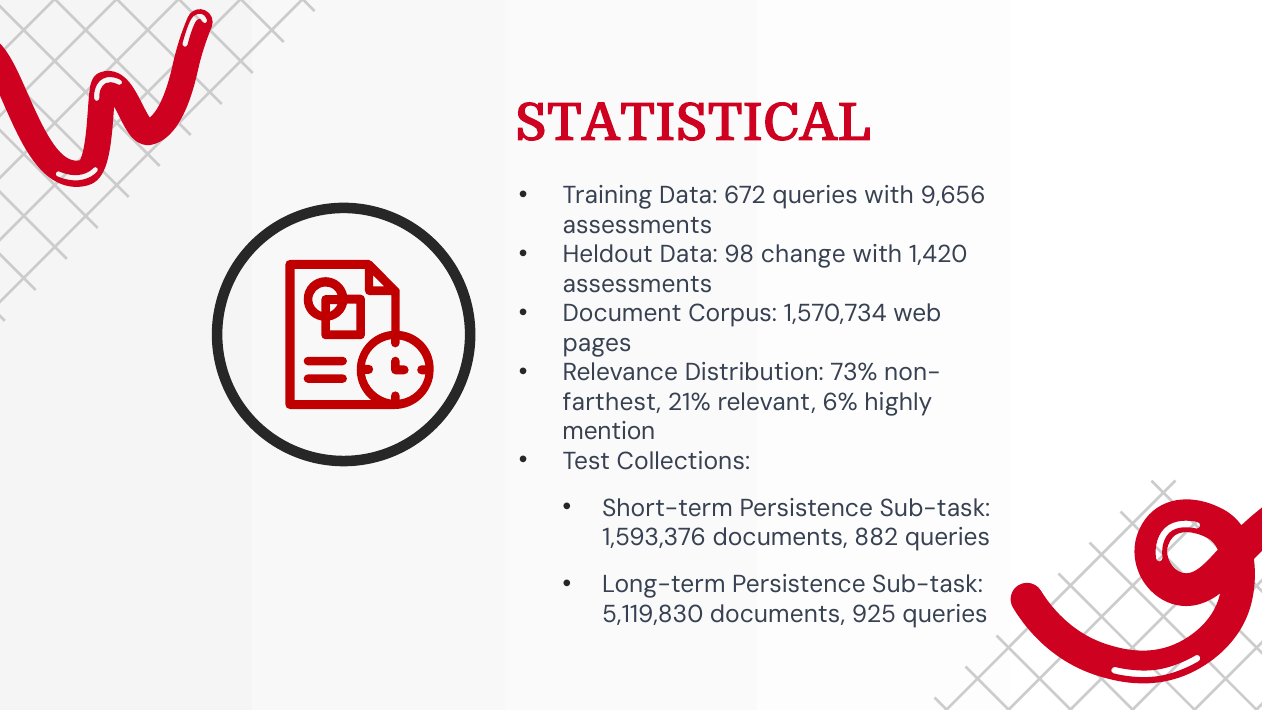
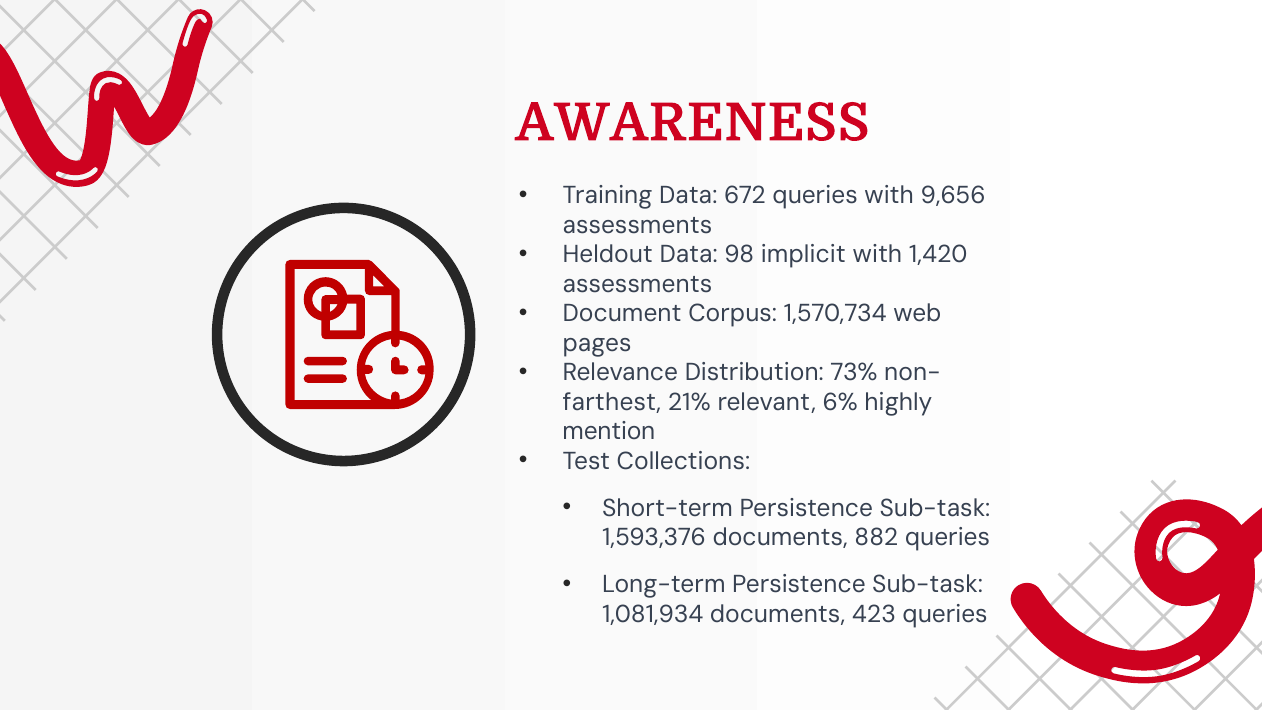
STATISTICAL: STATISTICAL -> AWARENESS
change: change -> implicit
5,119,830: 5,119,830 -> 1,081,934
925: 925 -> 423
